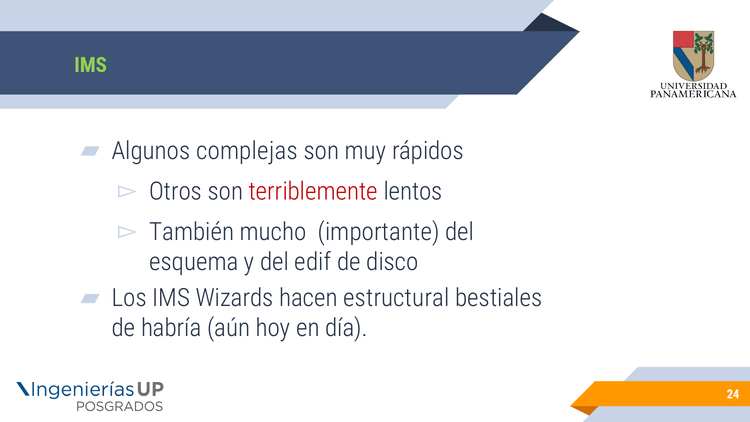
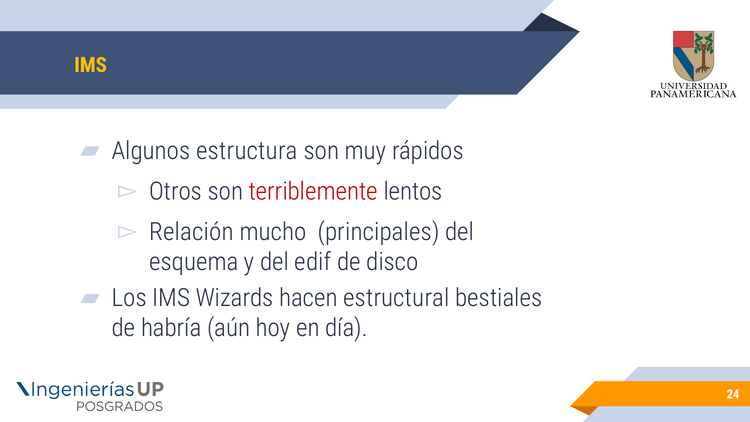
IMS at (91, 65) colour: light green -> yellow
complejas: complejas -> estructura
También: También -> Relación
importante: importante -> principales
